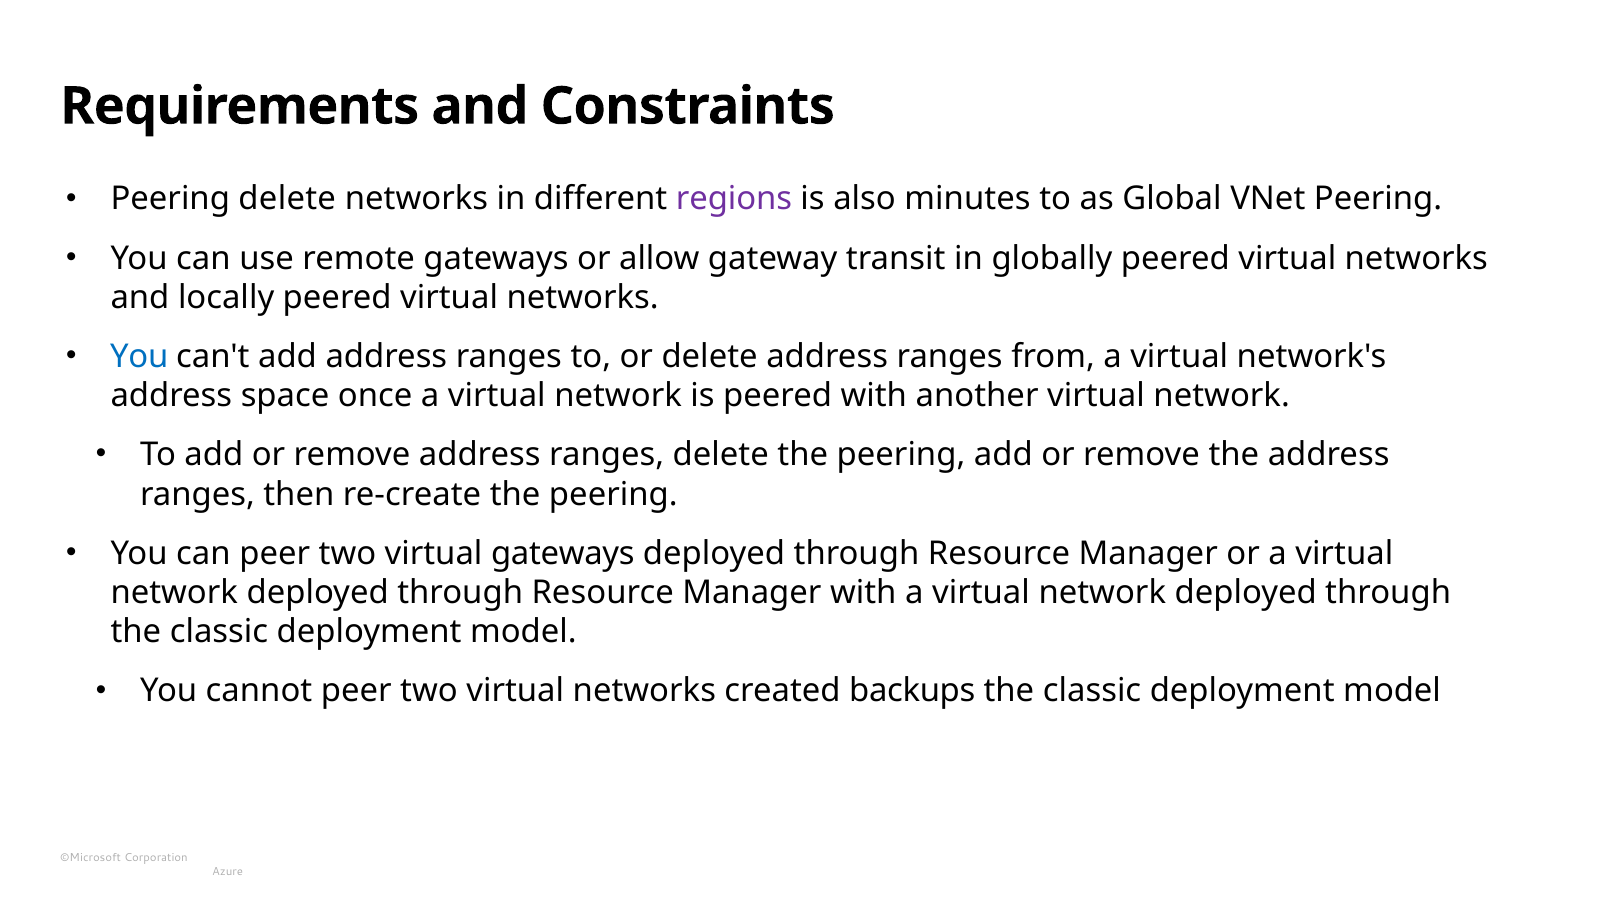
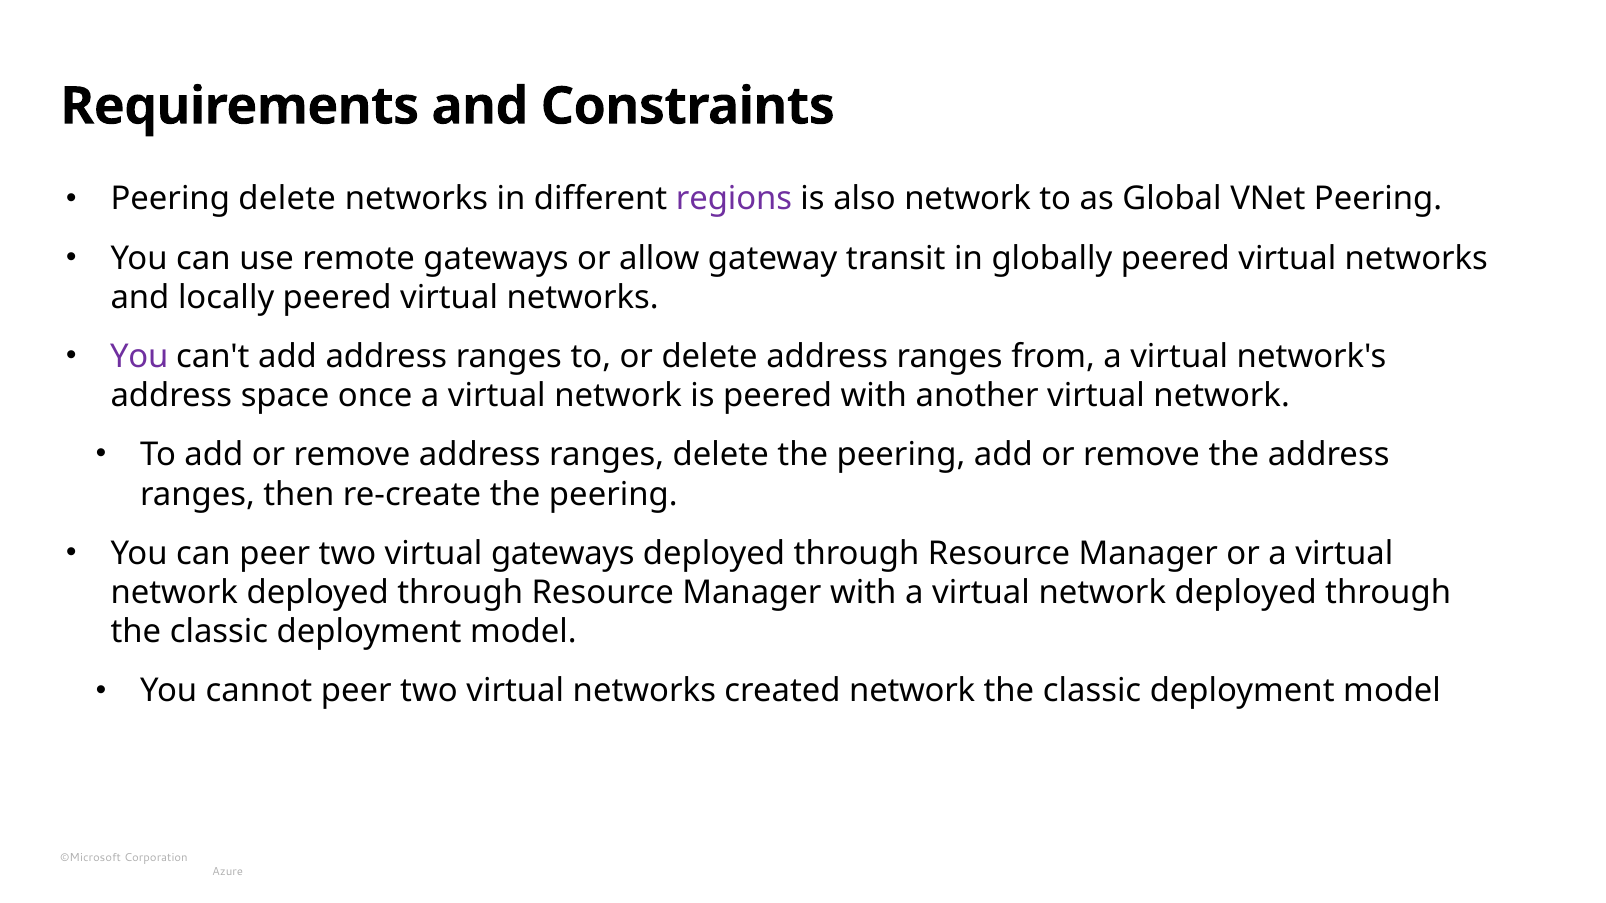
also minutes: minutes -> network
You at (139, 357) colour: blue -> purple
created backups: backups -> network
